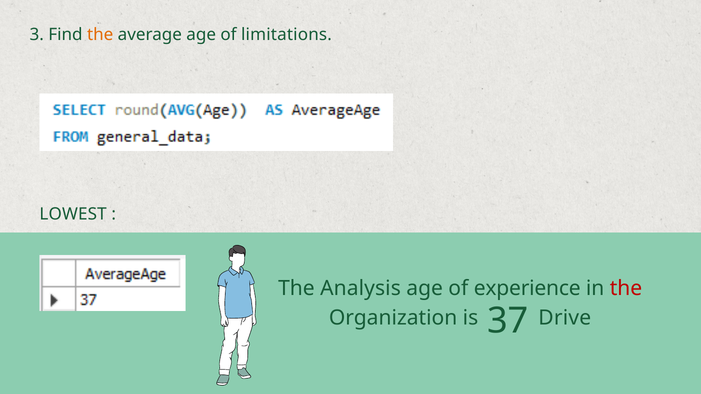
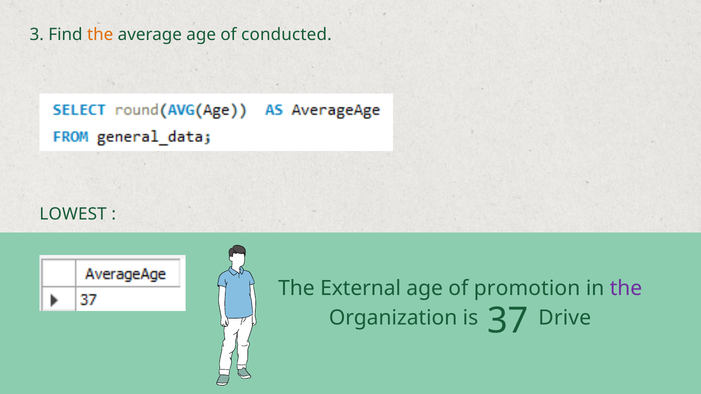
limitations: limitations -> conducted
Analysis: Analysis -> External
experience: experience -> promotion
the at (626, 289) colour: red -> purple
